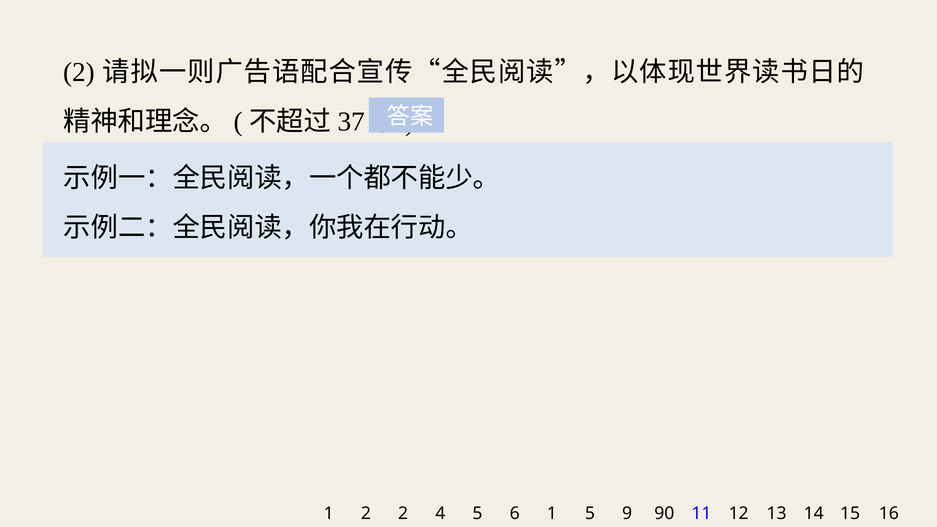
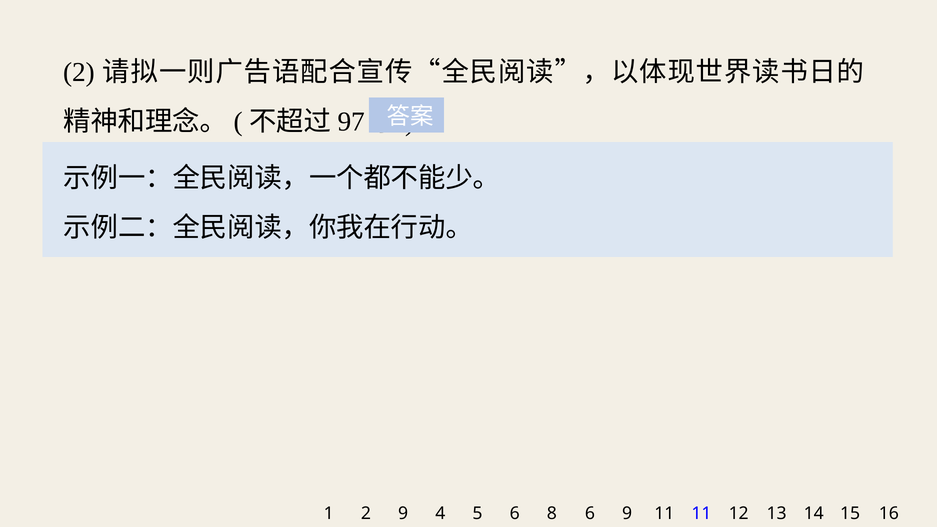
37: 37 -> 97
2 2: 2 -> 9
6 1: 1 -> 8
5 5: 5 -> 6
9 90: 90 -> 11
